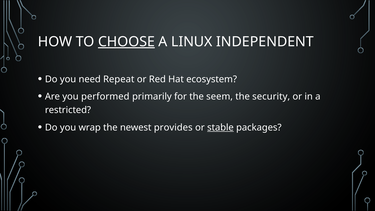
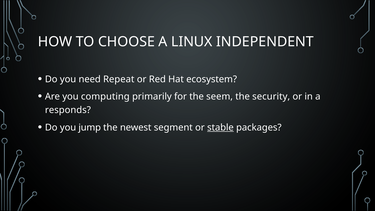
CHOOSE underline: present -> none
performed: performed -> computing
restricted: restricted -> responds
wrap: wrap -> jump
provides: provides -> segment
